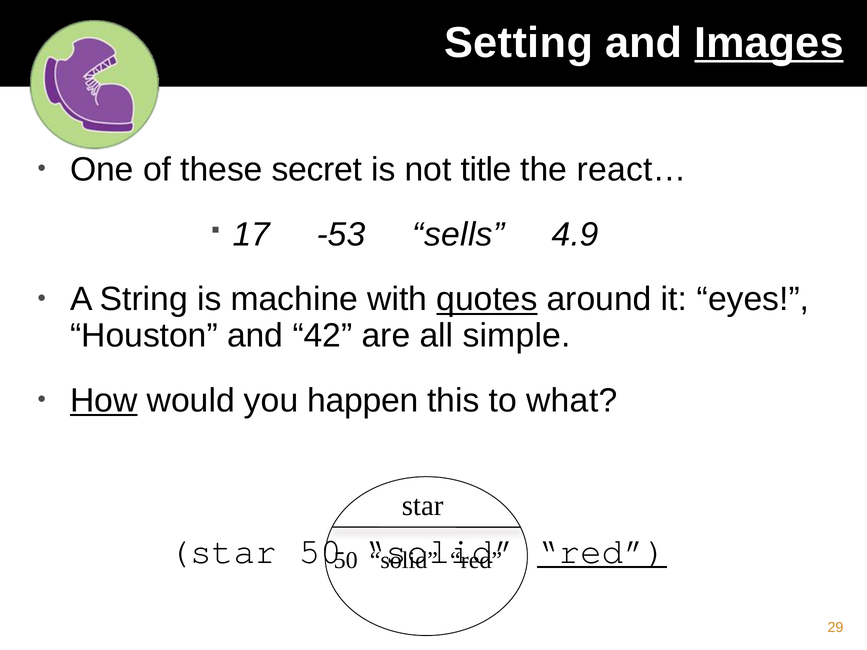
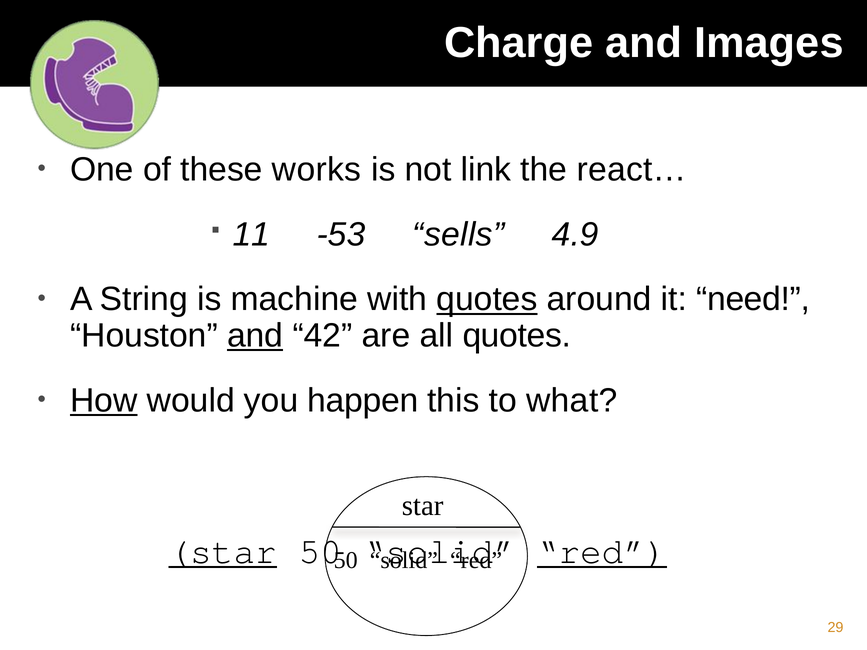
Setting: Setting -> Charge
Images underline: present -> none
secret: secret -> works
title: title -> link
17: 17 -> 11
eyes: eyes -> need
and at (255, 336) underline: none -> present
all simple: simple -> quotes
star at (223, 552) underline: none -> present
